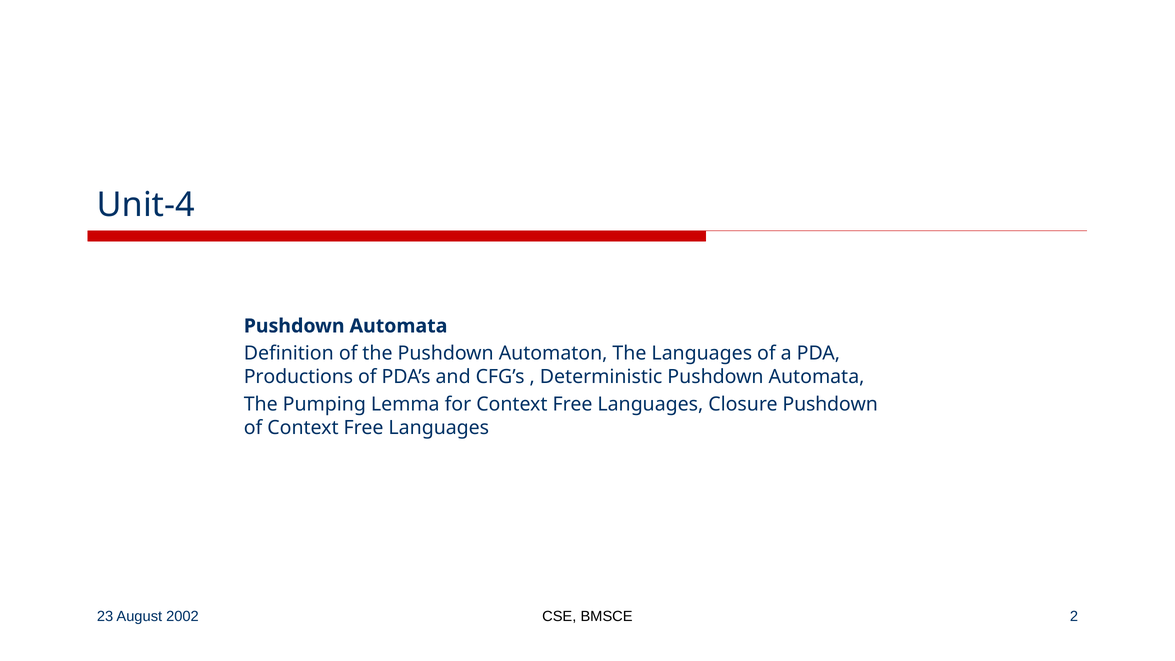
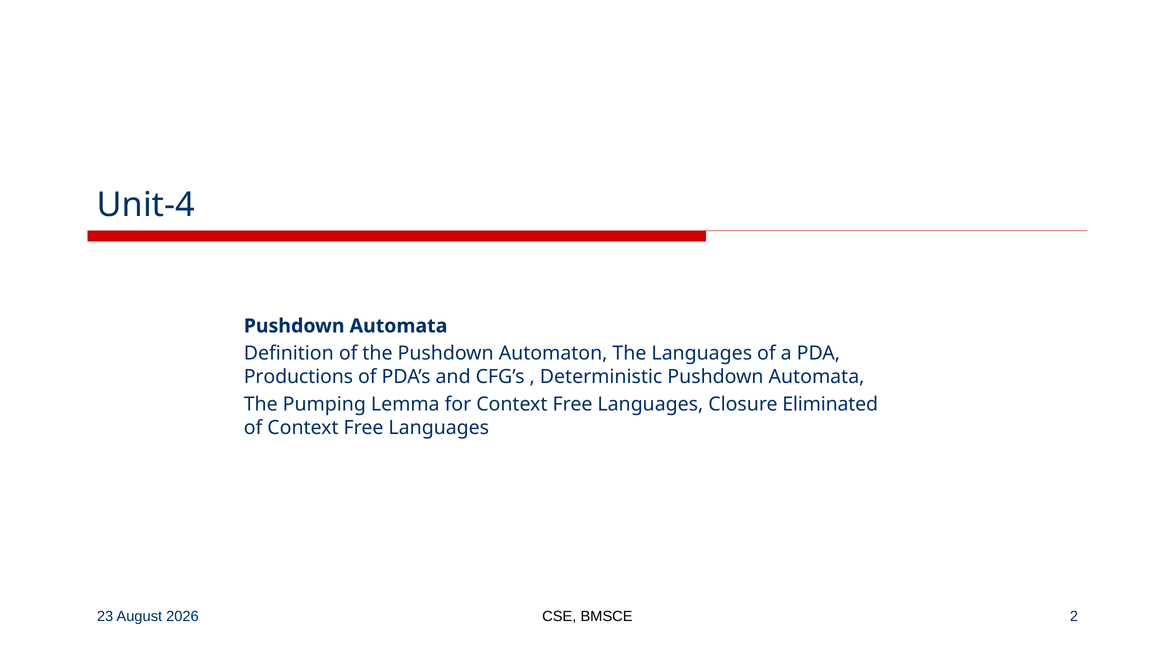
Closure Pushdown: Pushdown -> Eliminated
2002: 2002 -> 2026
